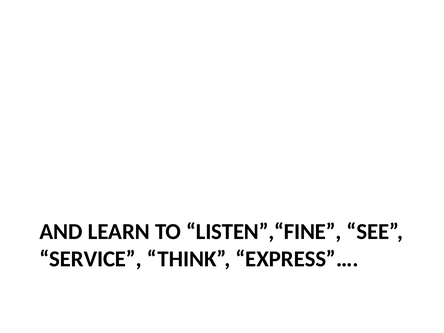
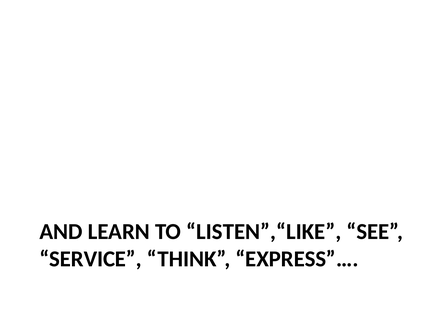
LISTEN”,“FINE: LISTEN”,“FINE -> LISTEN”,“LIKE
